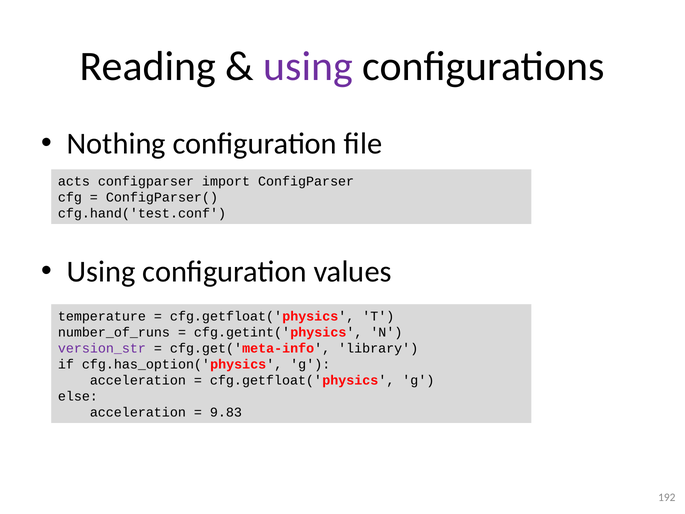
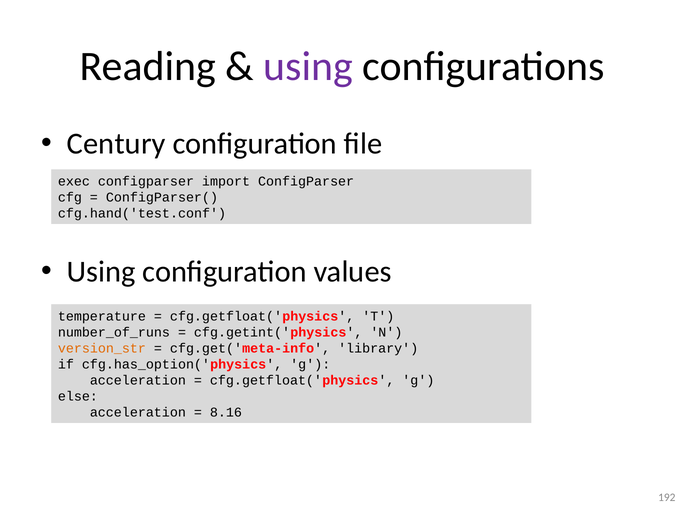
Nothing: Nothing -> Century
acts: acts -> exec
version_str colour: purple -> orange
9.83: 9.83 -> 8.16
